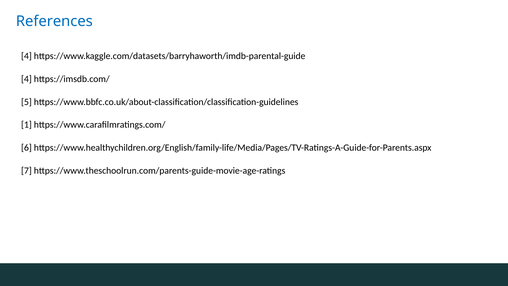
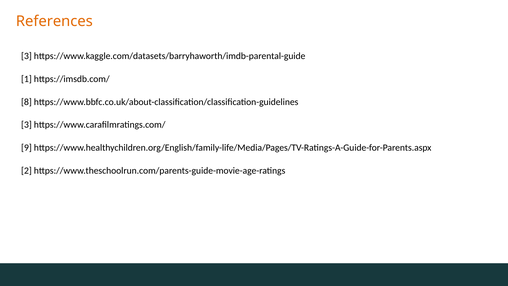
References colour: blue -> orange
4 at (26, 56): 4 -> 3
4 at (26, 79): 4 -> 1
5: 5 -> 8
1 at (26, 125): 1 -> 3
6: 6 -> 9
7: 7 -> 2
